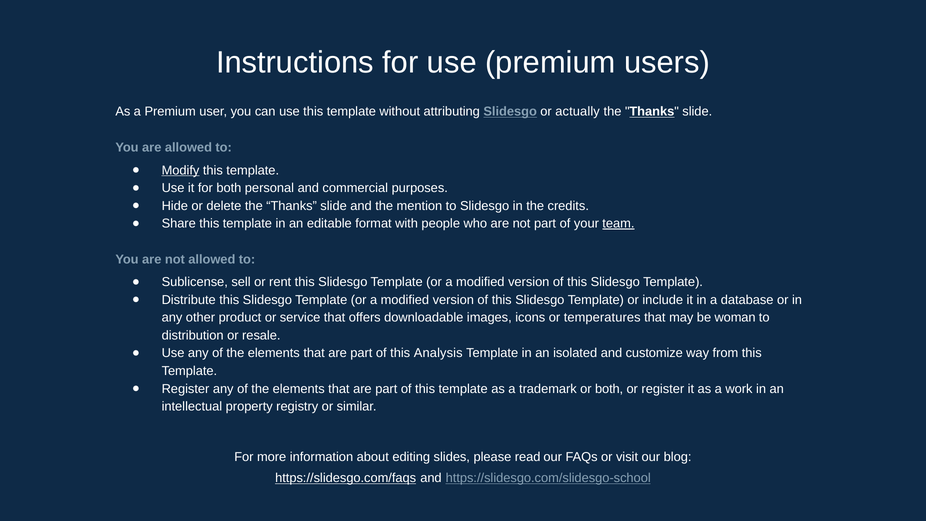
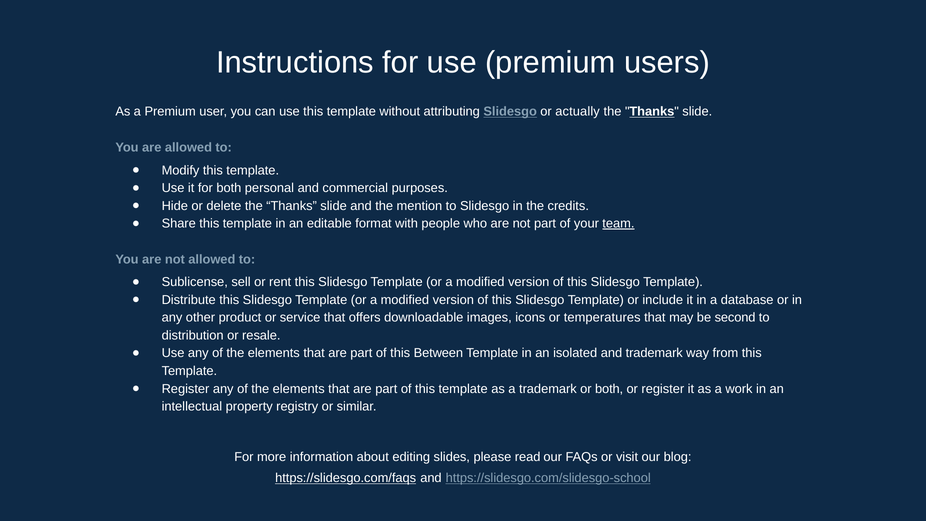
Modify underline: present -> none
woman: woman -> second
Analysis: Analysis -> Between
and customize: customize -> trademark
